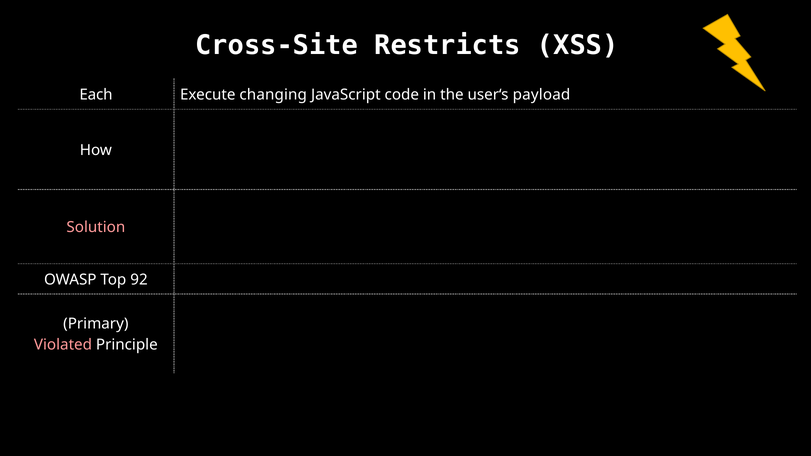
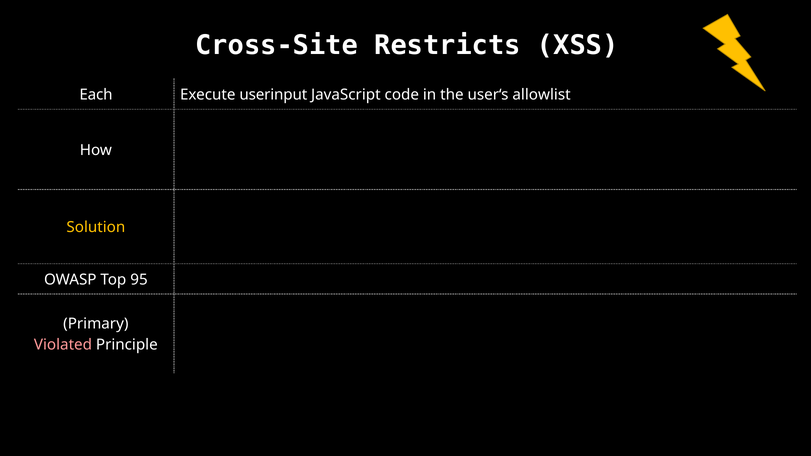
changing: changing -> userinput
payload: payload -> allowlist
Solution colour: pink -> yellow
92: 92 -> 95
